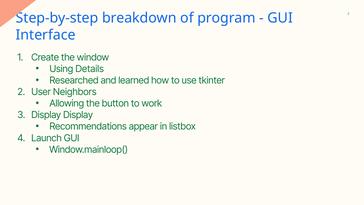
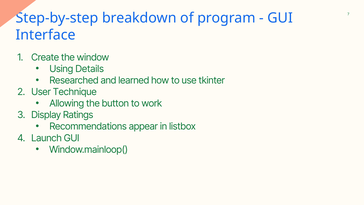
Neighbors: Neighbors -> Technique
Display Display: Display -> Ratings
